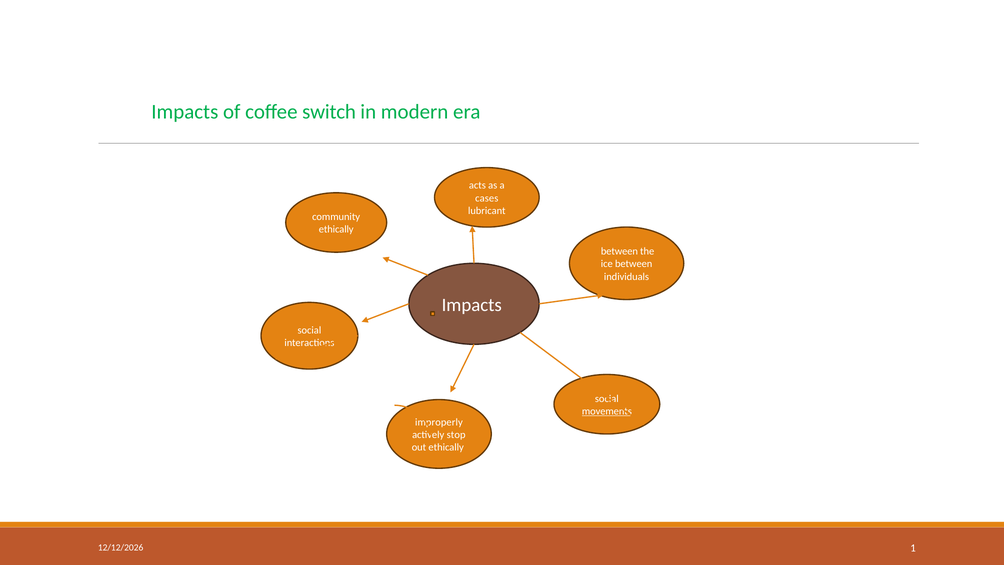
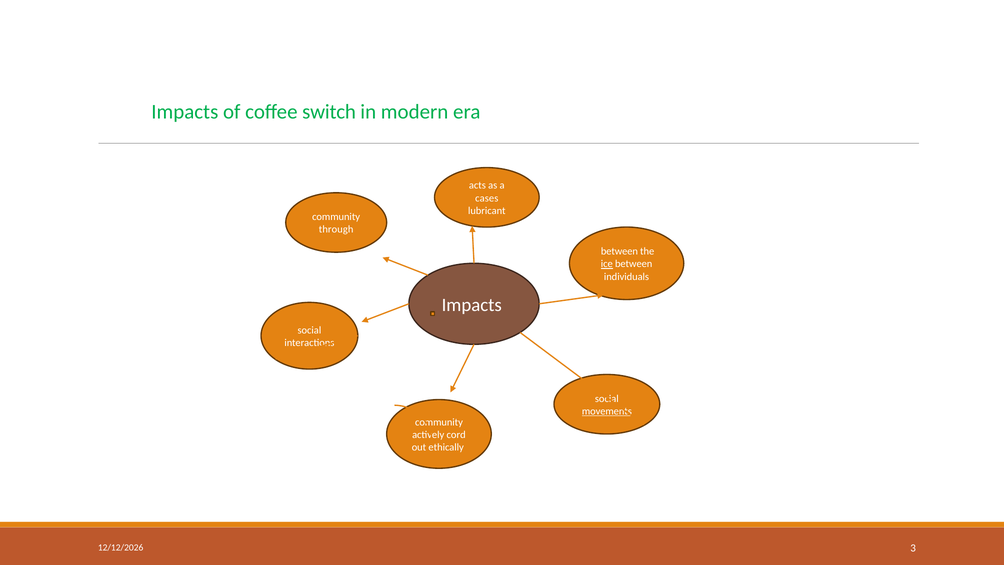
ethically at (336, 229): ethically -> through
ice underline: none -> present
improperly at (439, 422): improperly -> community
stop: stop -> cord
1: 1 -> 3
